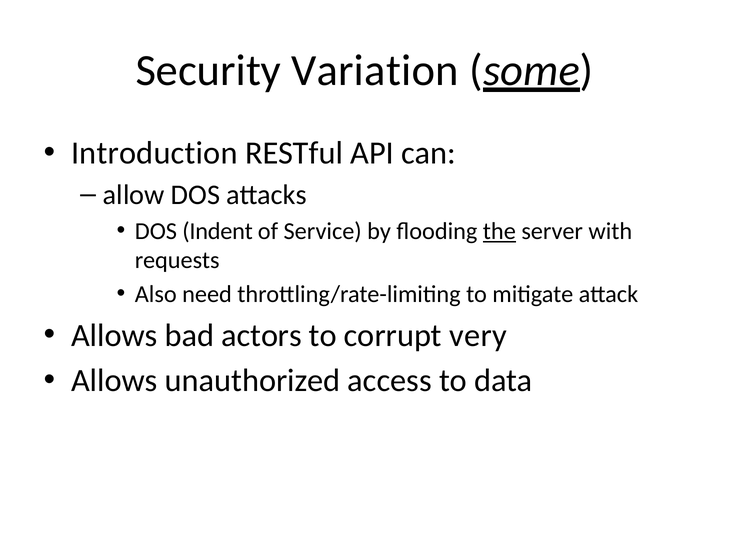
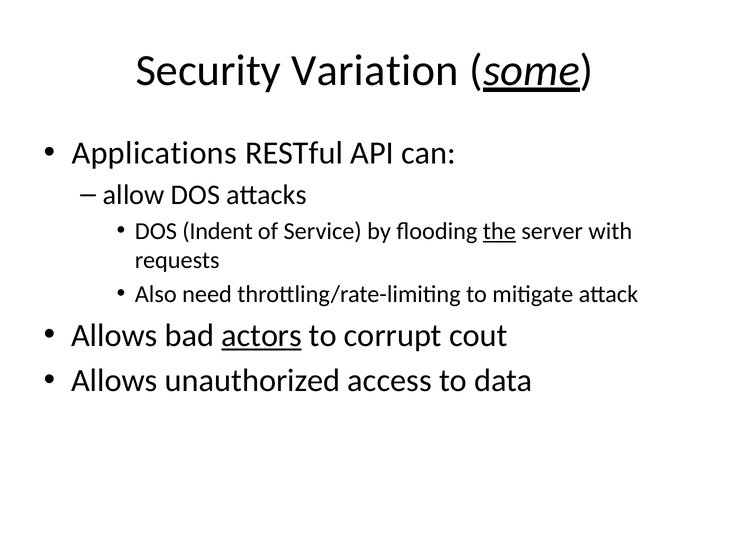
Introduction: Introduction -> Applications
actors underline: none -> present
very: very -> cout
